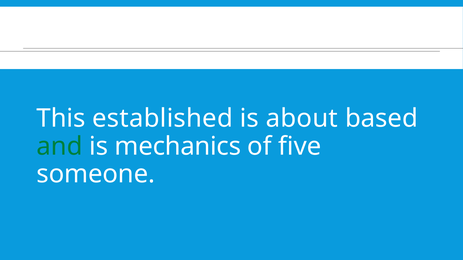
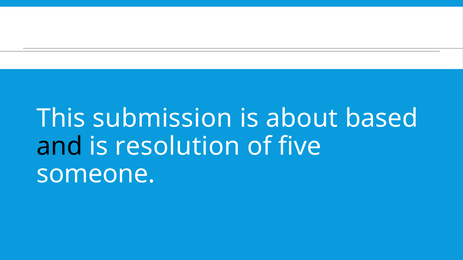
established: established -> submission
and colour: green -> black
mechanics: mechanics -> resolution
